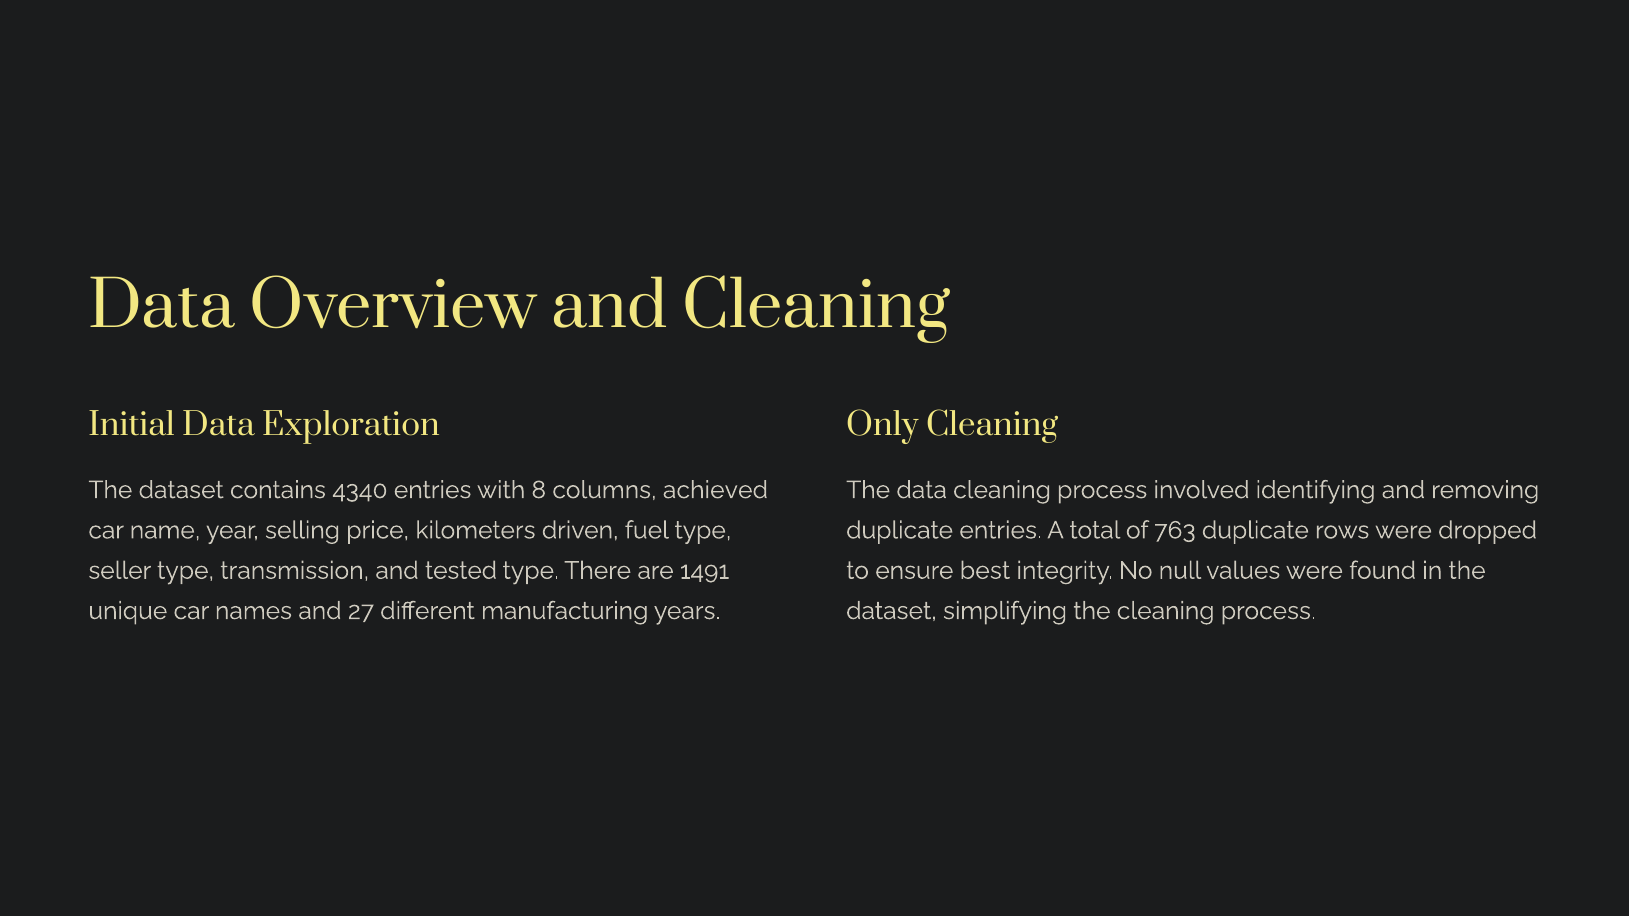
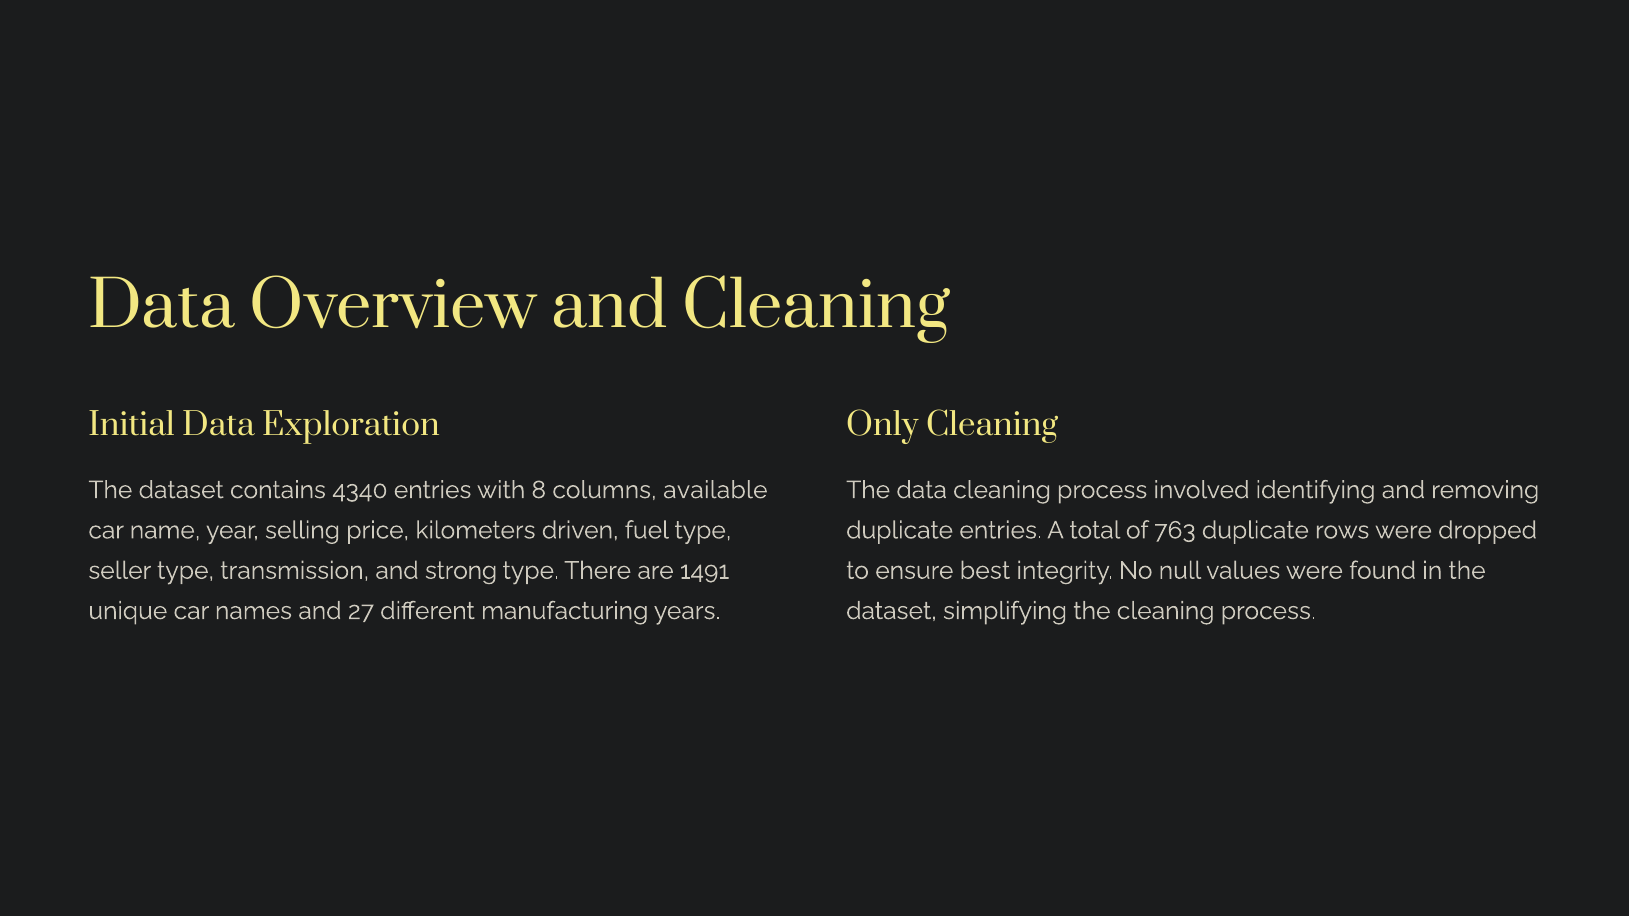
achieved: achieved -> available
tested: tested -> strong
